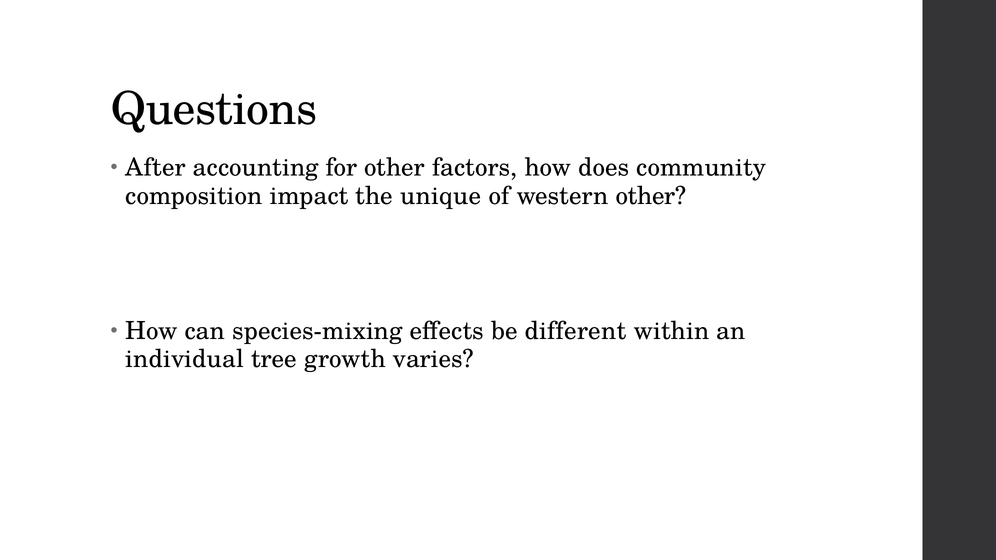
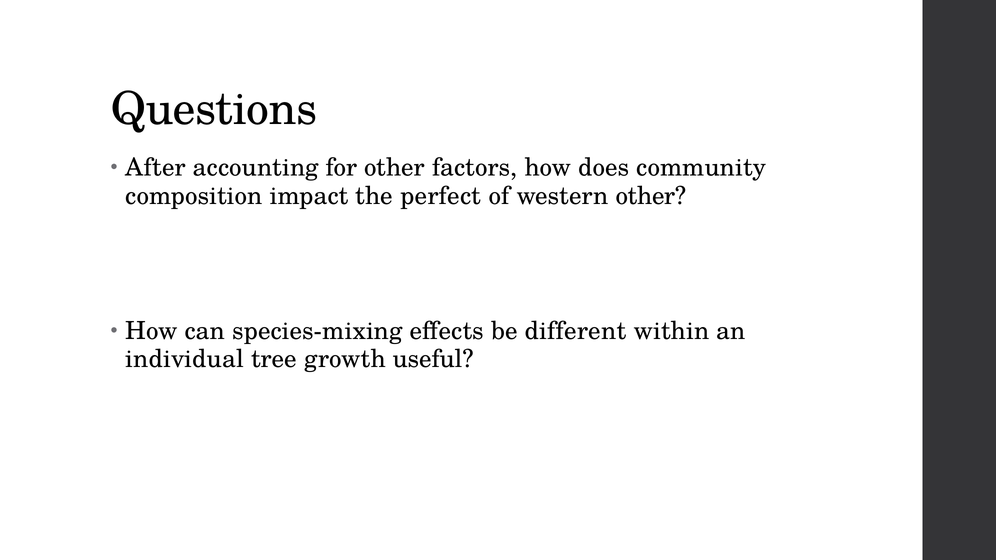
unique: unique -> perfect
varies: varies -> useful
